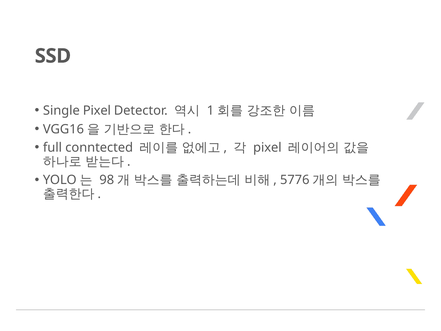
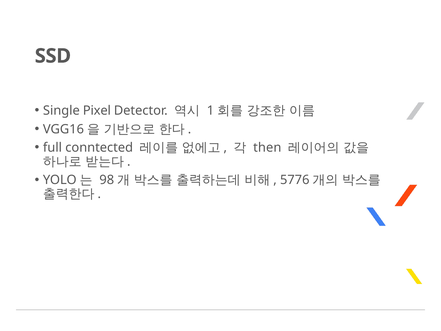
pixel at (267, 147): pixel -> then
